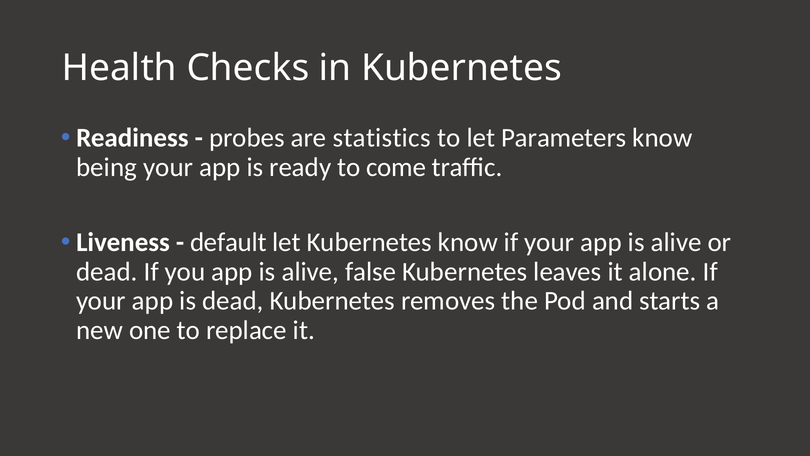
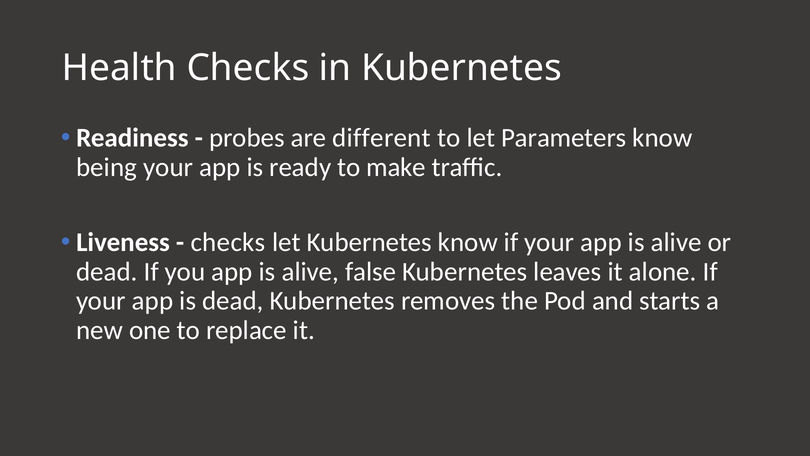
statistics: statistics -> different
come: come -> make
default at (228, 242): default -> checks
